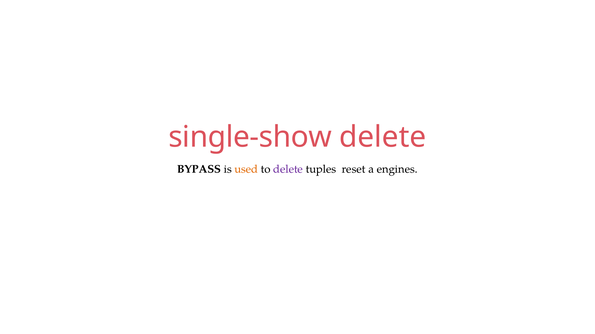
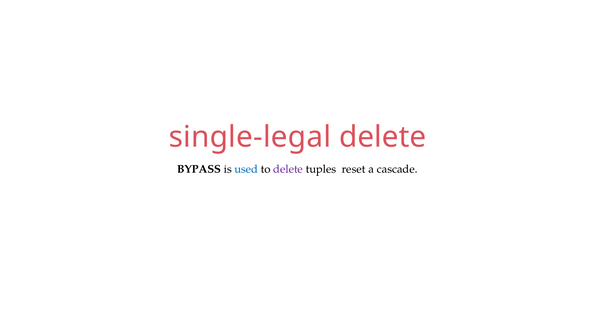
single-show: single-show -> single-legal
used colour: orange -> blue
engines: engines -> cascade
